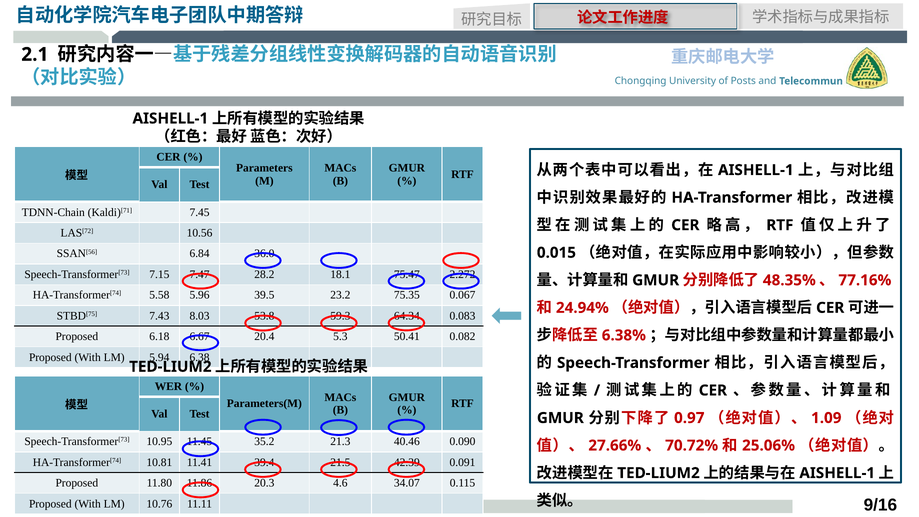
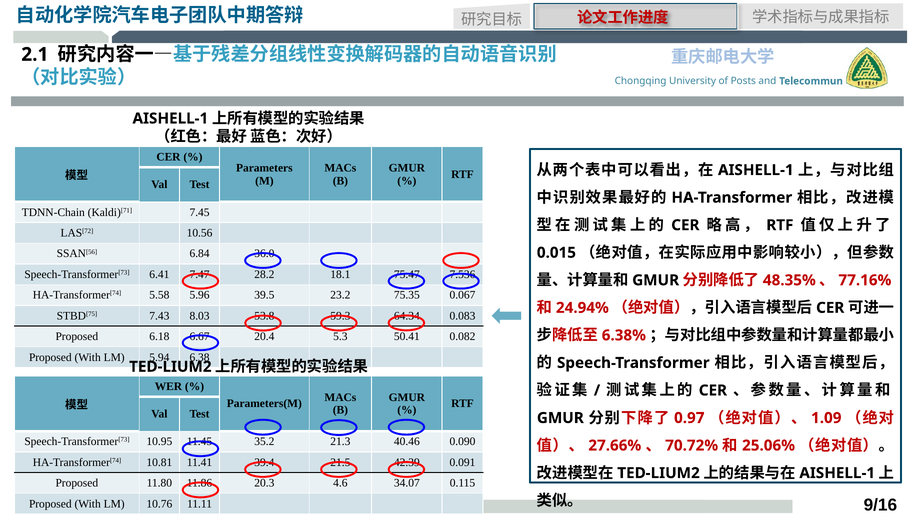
7.15: 7.15 -> 6.41
2.272: 2.272 -> 7.536
